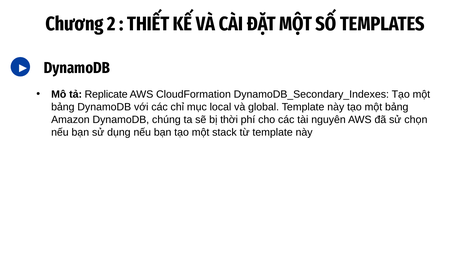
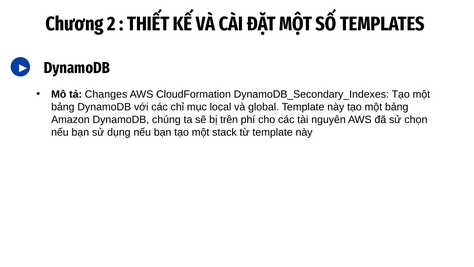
Replicate: Replicate -> Changes
thời: thời -> trên
